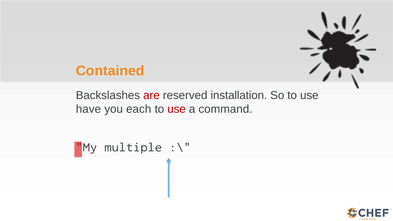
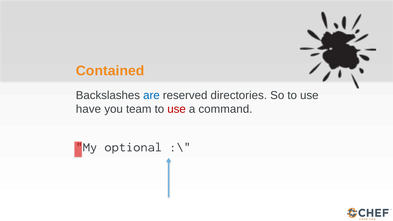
are colour: red -> blue
installation: installation -> directories
each: each -> team
multiple: multiple -> optional
